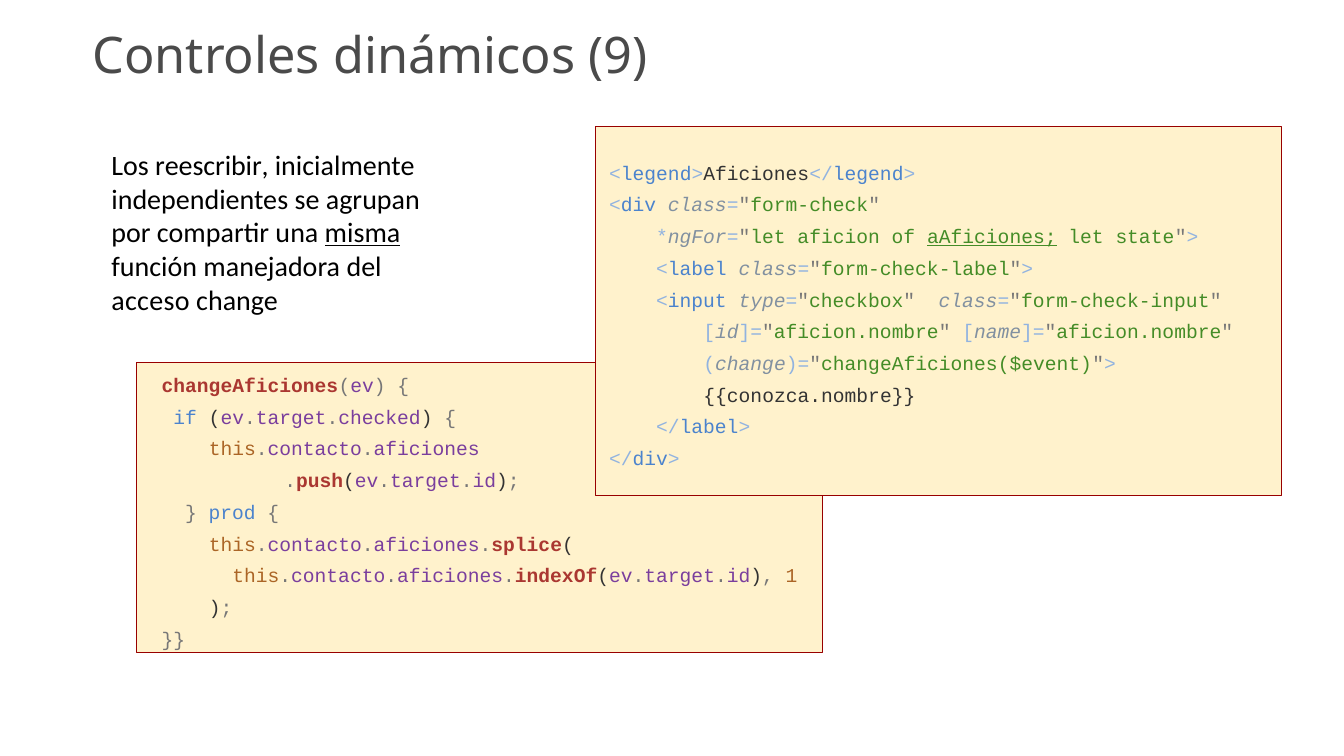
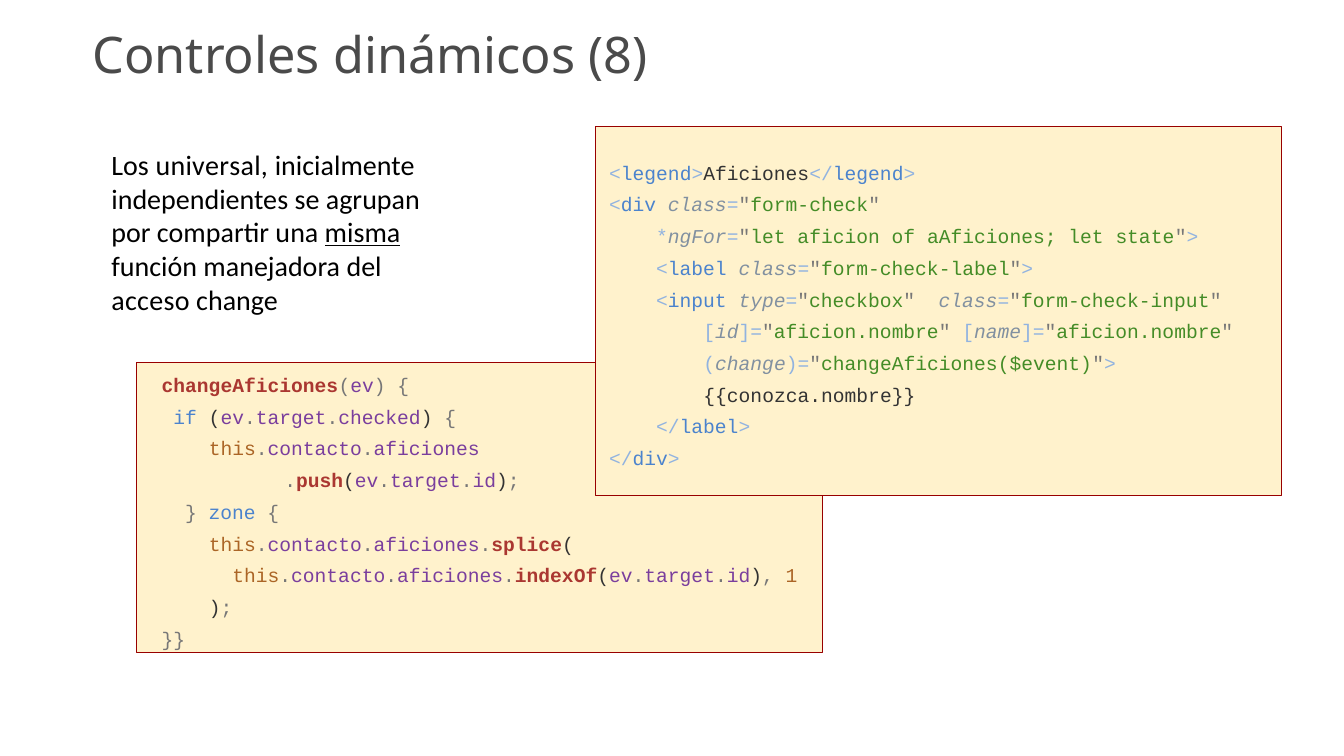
9: 9 -> 8
reescribir: reescribir -> universal
aAficiones underline: present -> none
prod: prod -> zone
